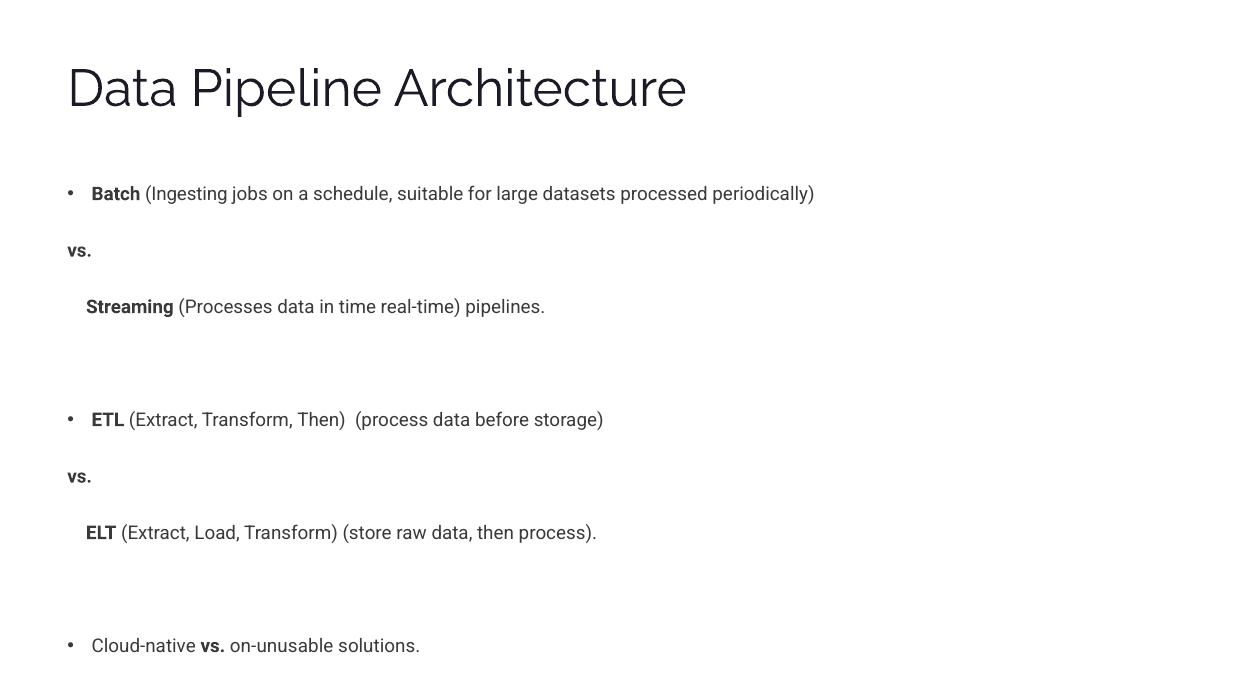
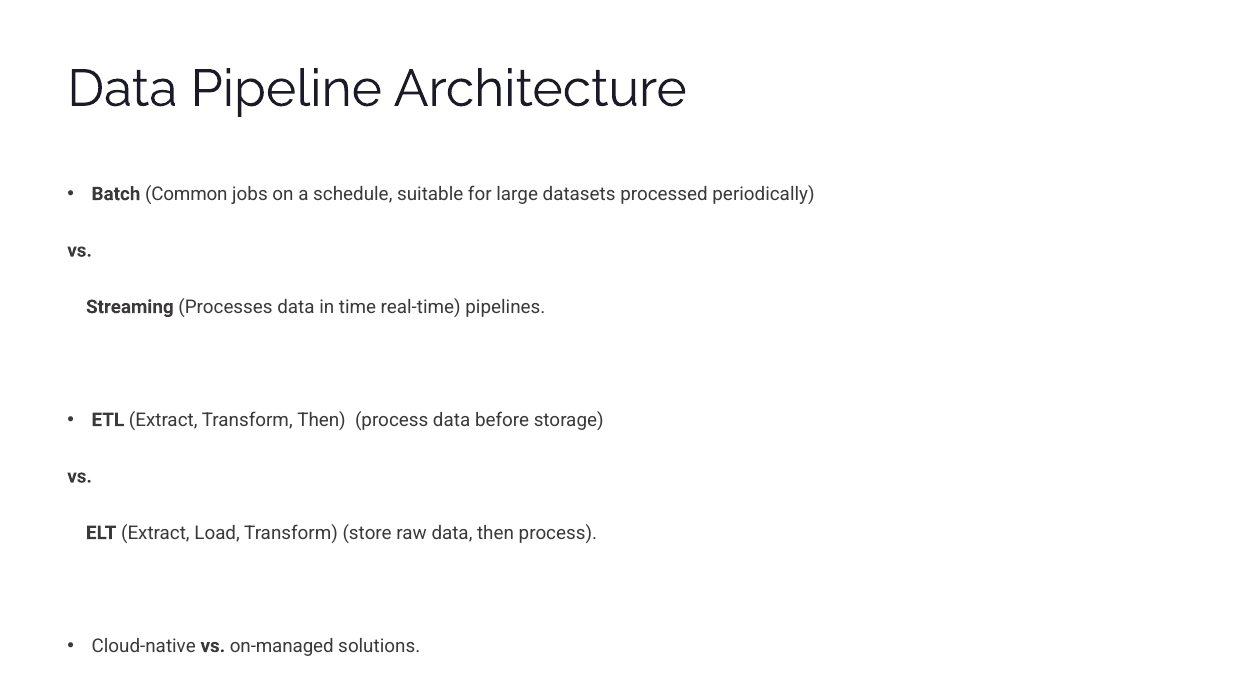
Ingesting: Ingesting -> Common
on-unusable: on-unusable -> on-managed
